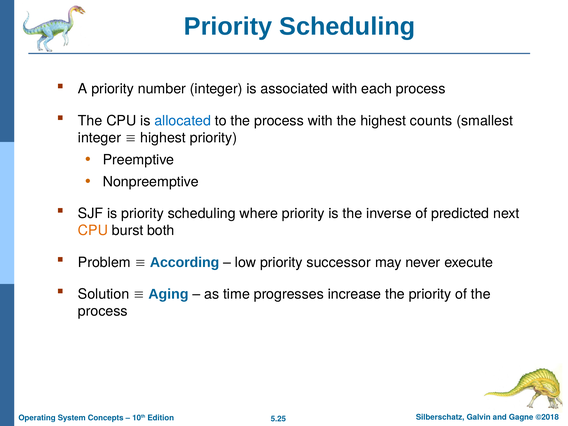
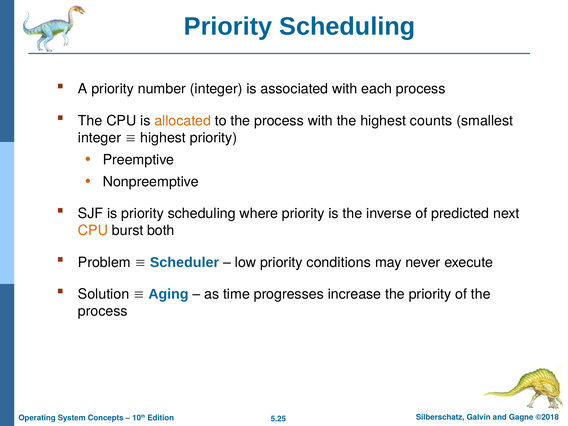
allocated colour: blue -> orange
According: According -> Scheduler
successor: successor -> conditions
